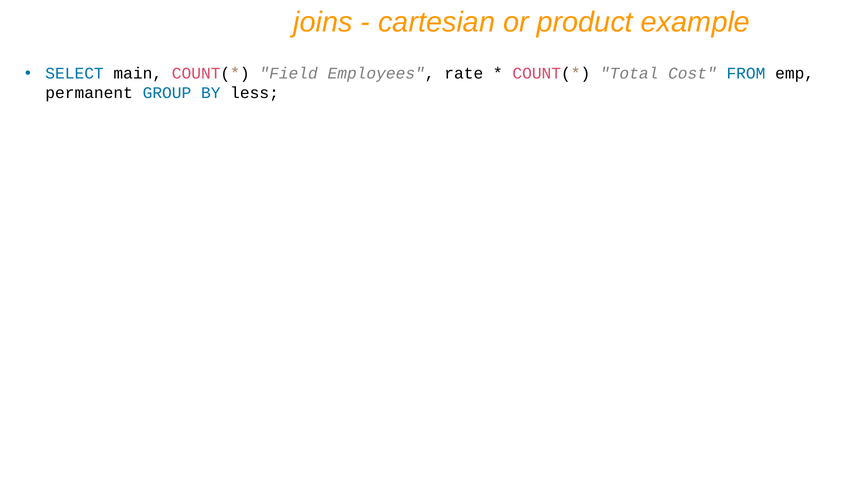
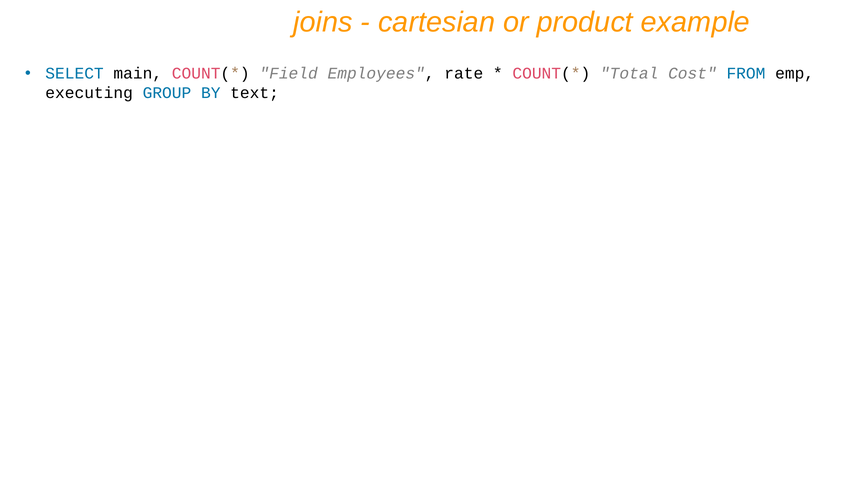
permanent: permanent -> executing
less: less -> text
